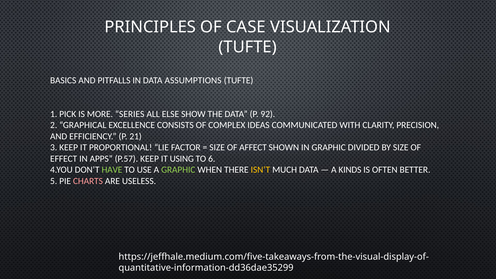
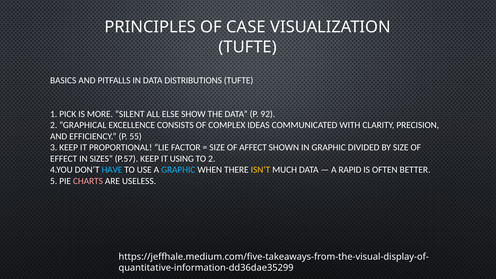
ASSUMPTIONS: ASSUMPTIONS -> DISTRIBUTIONS
SERIES: SERIES -> SILENT
21: 21 -> 55
APPS: APPS -> SIZES
TO 6: 6 -> 2
HAVE colour: light green -> light blue
GRAPHIC at (178, 170) colour: light green -> light blue
KINDS: KINDS -> RAPID
